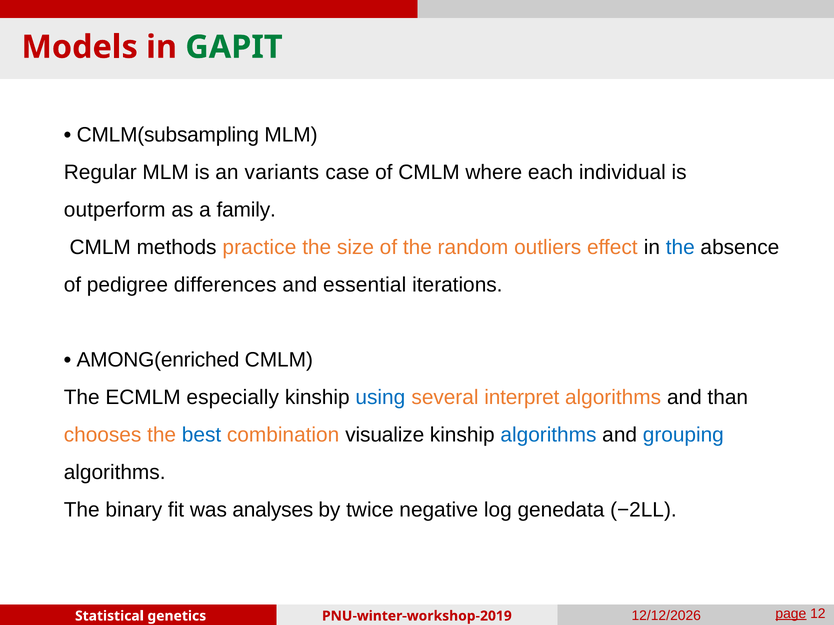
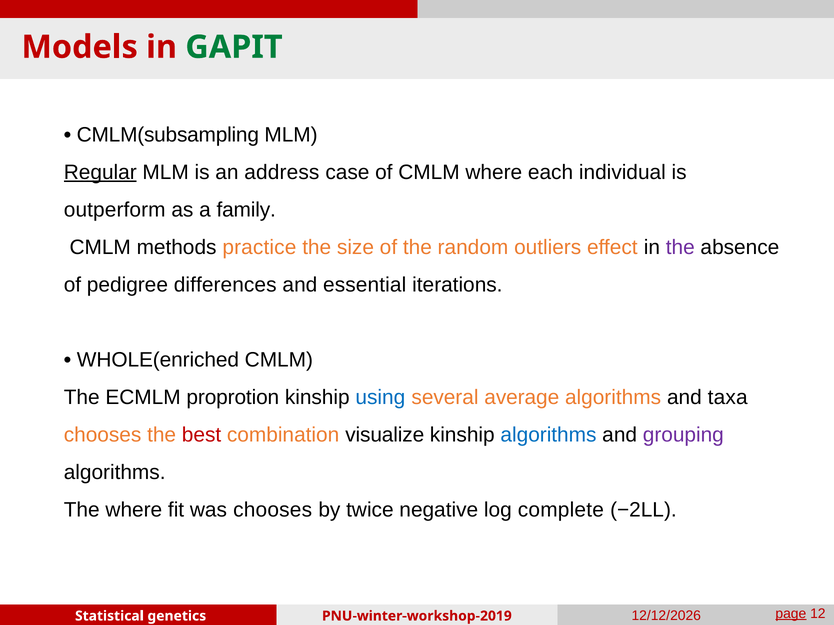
Regular underline: none -> present
variants: variants -> address
the at (680, 247) colour: blue -> purple
AMONG(enriched: AMONG(enriched -> WHOLE(enriched
especially: especially -> proprotion
interpret: interpret -> average
than: than -> taxa
best colour: blue -> red
grouping colour: blue -> purple
The binary: binary -> where
was analyses: analyses -> chooses
genedata: genedata -> complete
